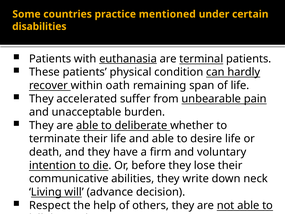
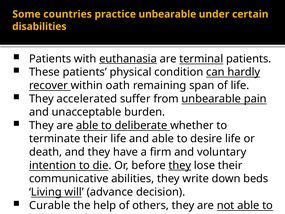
practice mentioned: mentioned -> unbearable
they at (180, 165) underline: none -> present
neck: neck -> beds
Respect: Respect -> Curable
